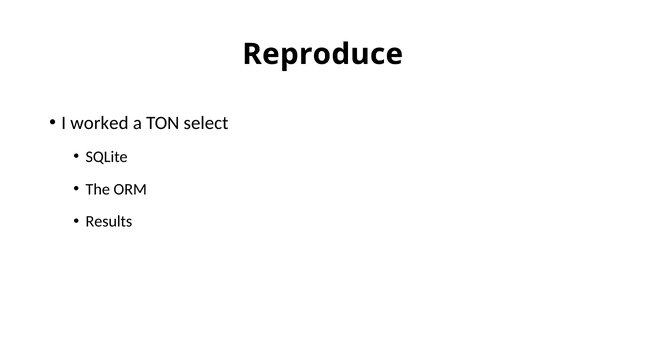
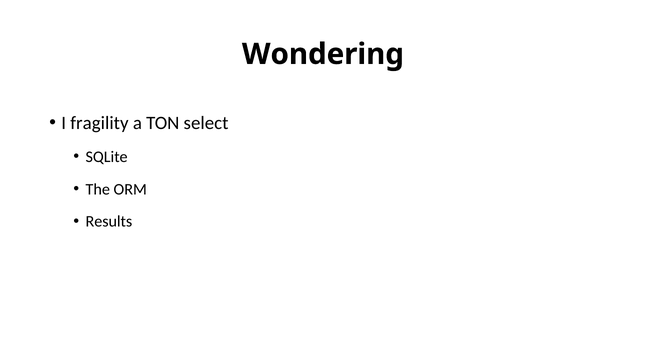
Reproduce: Reproduce -> Wondering
worked: worked -> fragility
